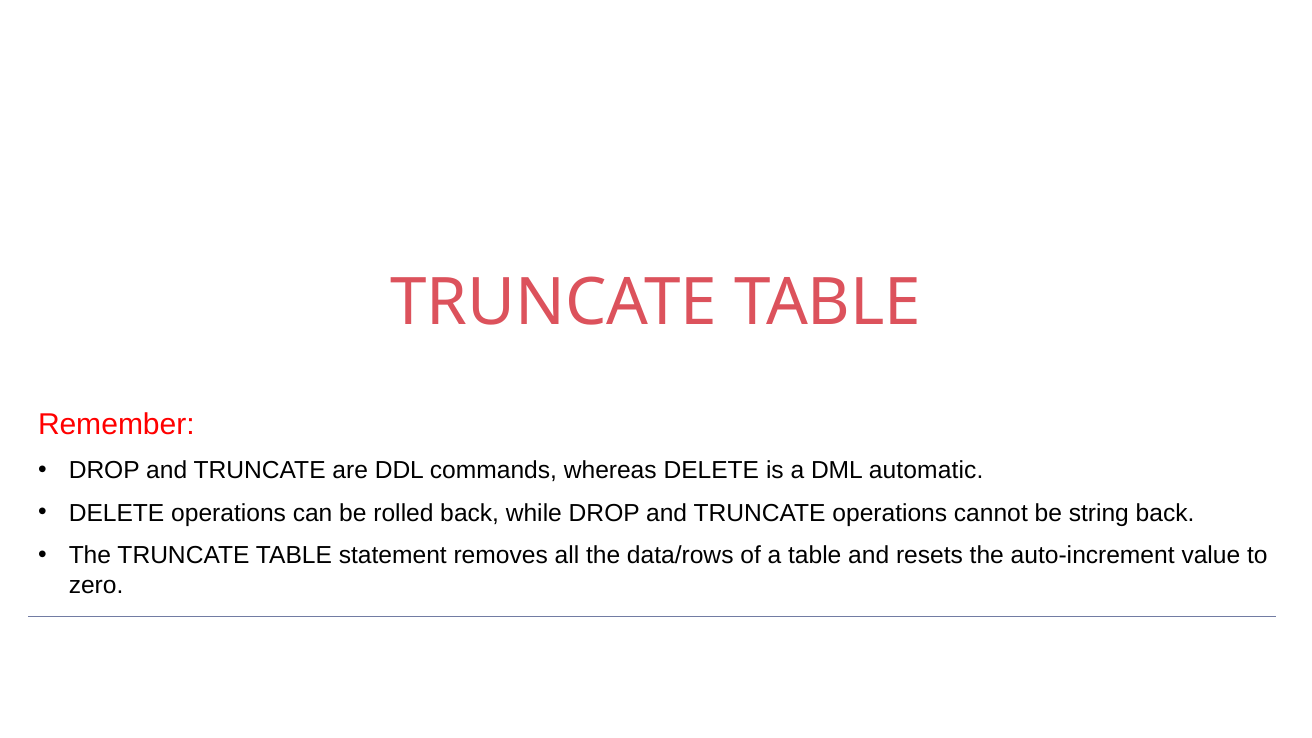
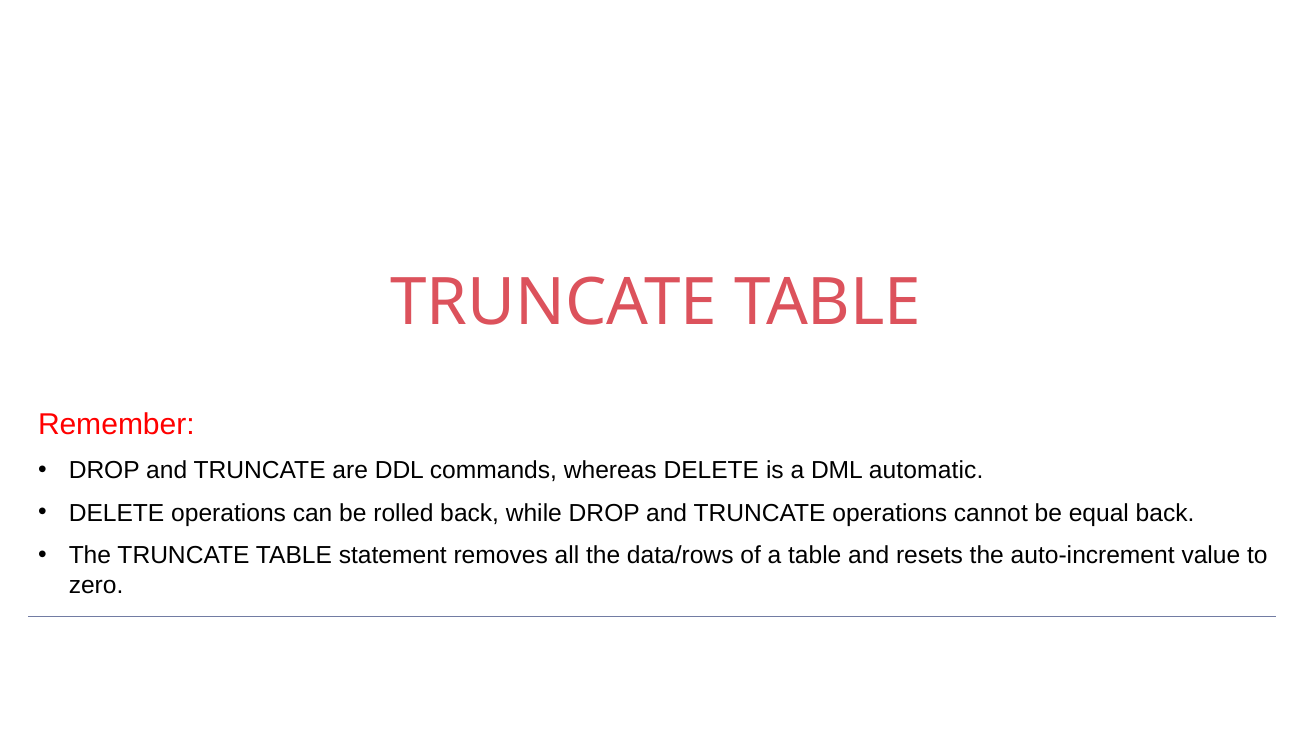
string: string -> equal
